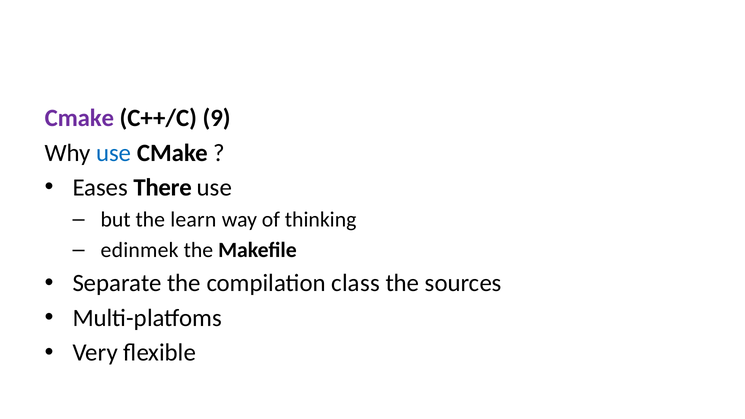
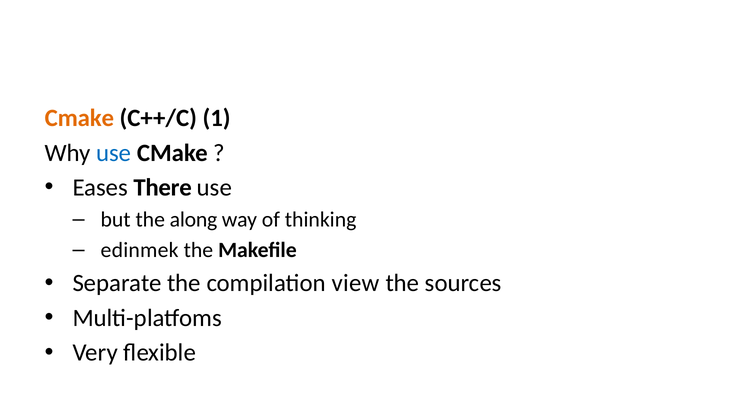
Cmake at (79, 118) colour: purple -> orange
9: 9 -> 1
learn: learn -> along
class: class -> view
